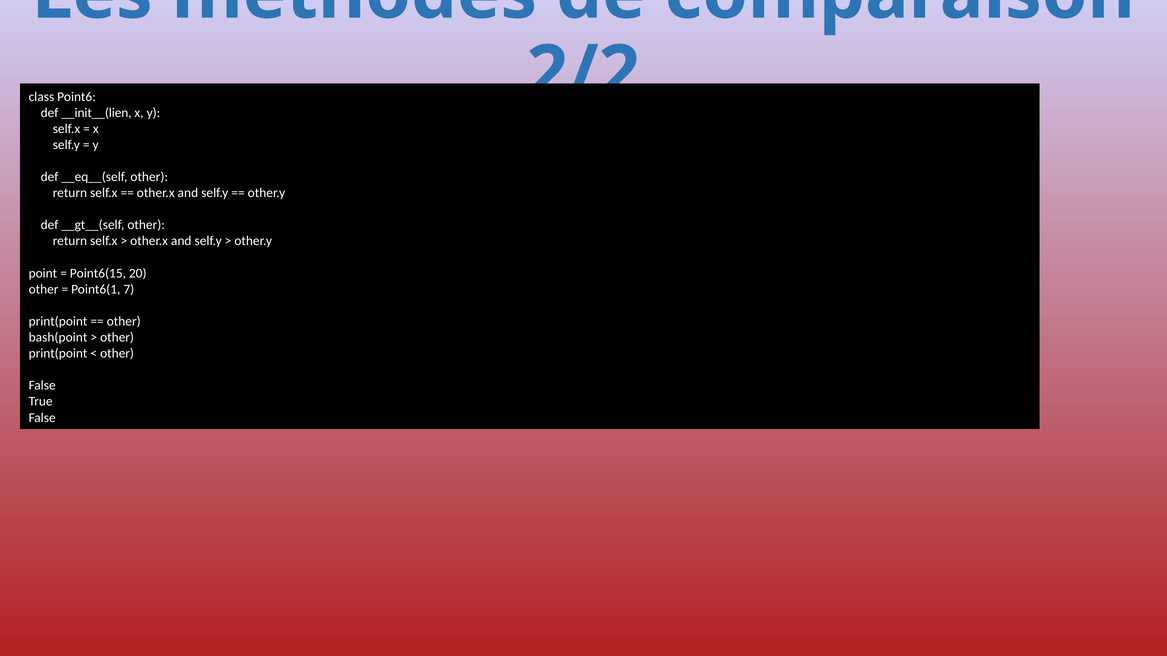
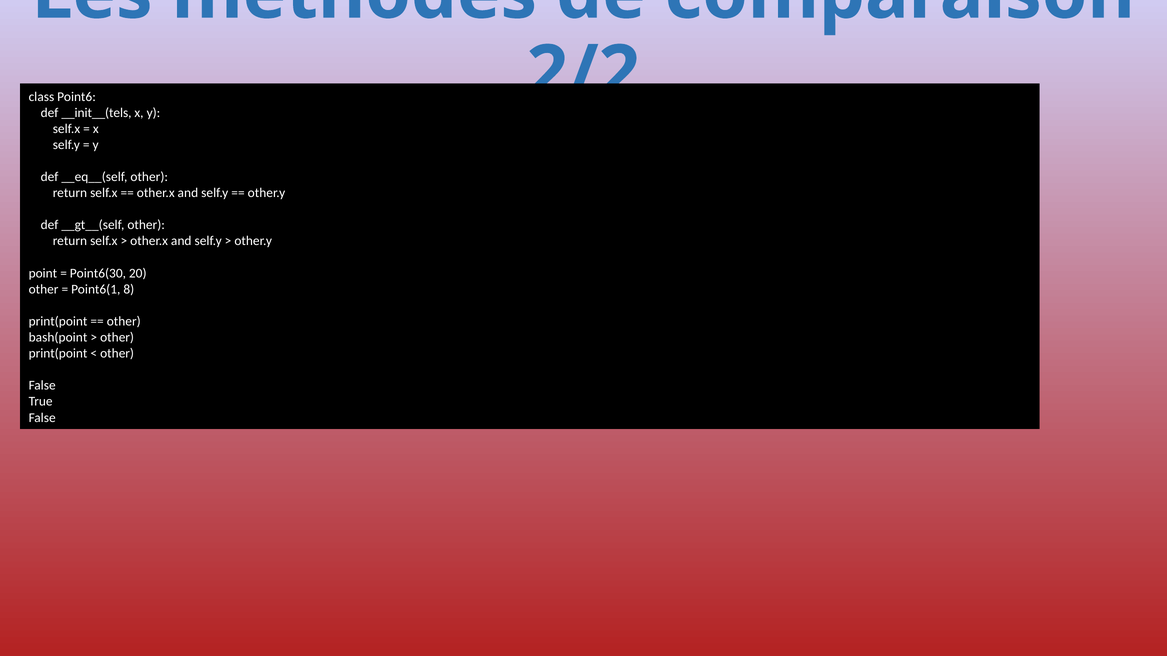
__init__(lien: __init__(lien -> __init__(tels
Point6(15: Point6(15 -> Point6(30
7: 7 -> 8
